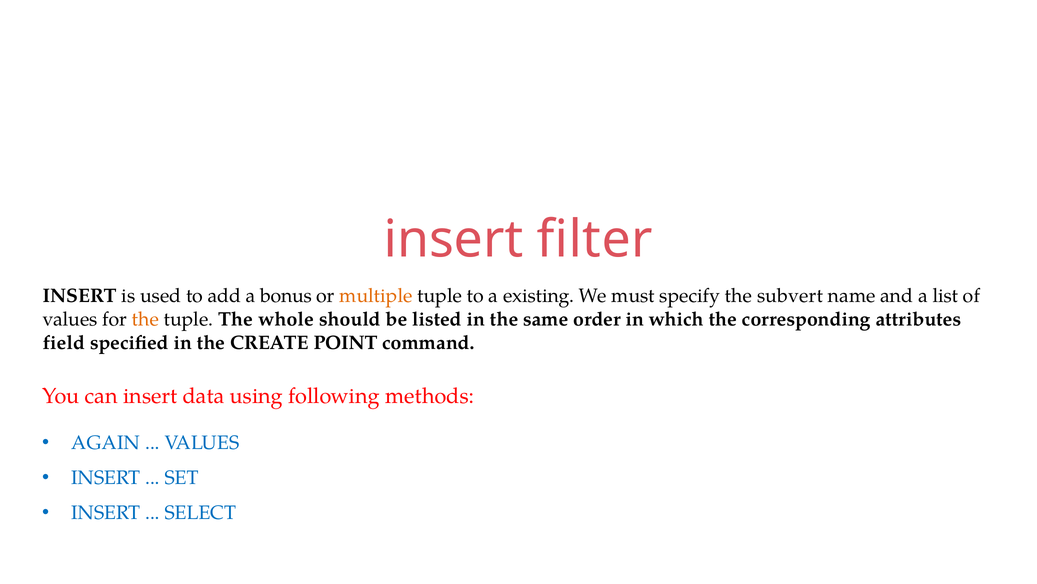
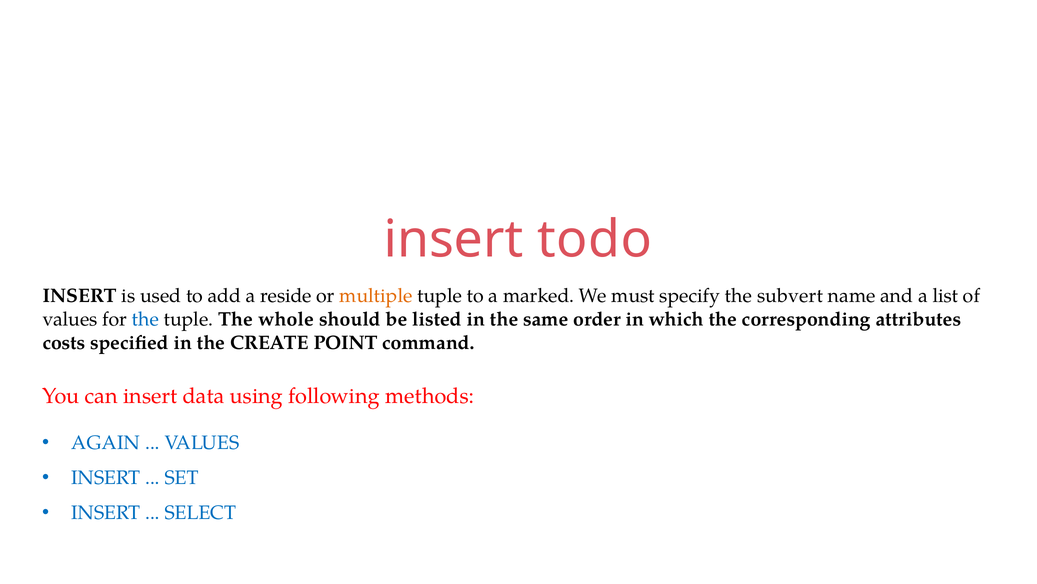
filter: filter -> todo
bonus: bonus -> reside
existing: existing -> marked
the at (145, 319) colour: orange -> blue
field: field -> costs
